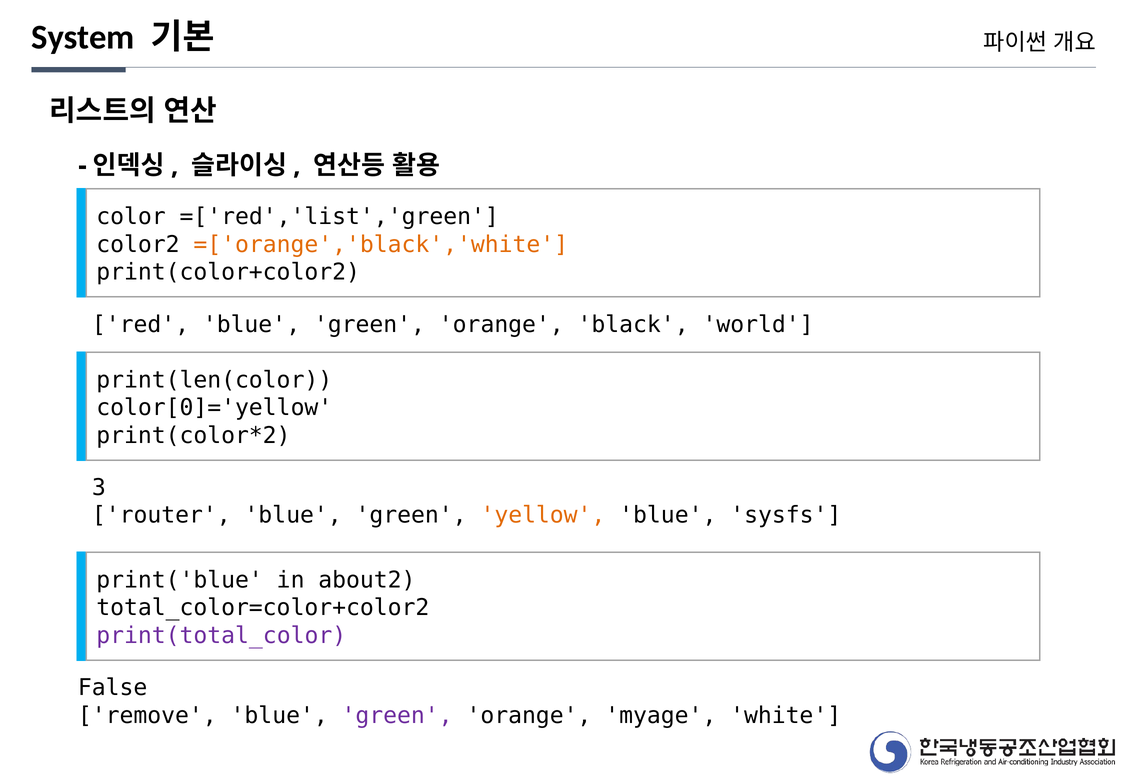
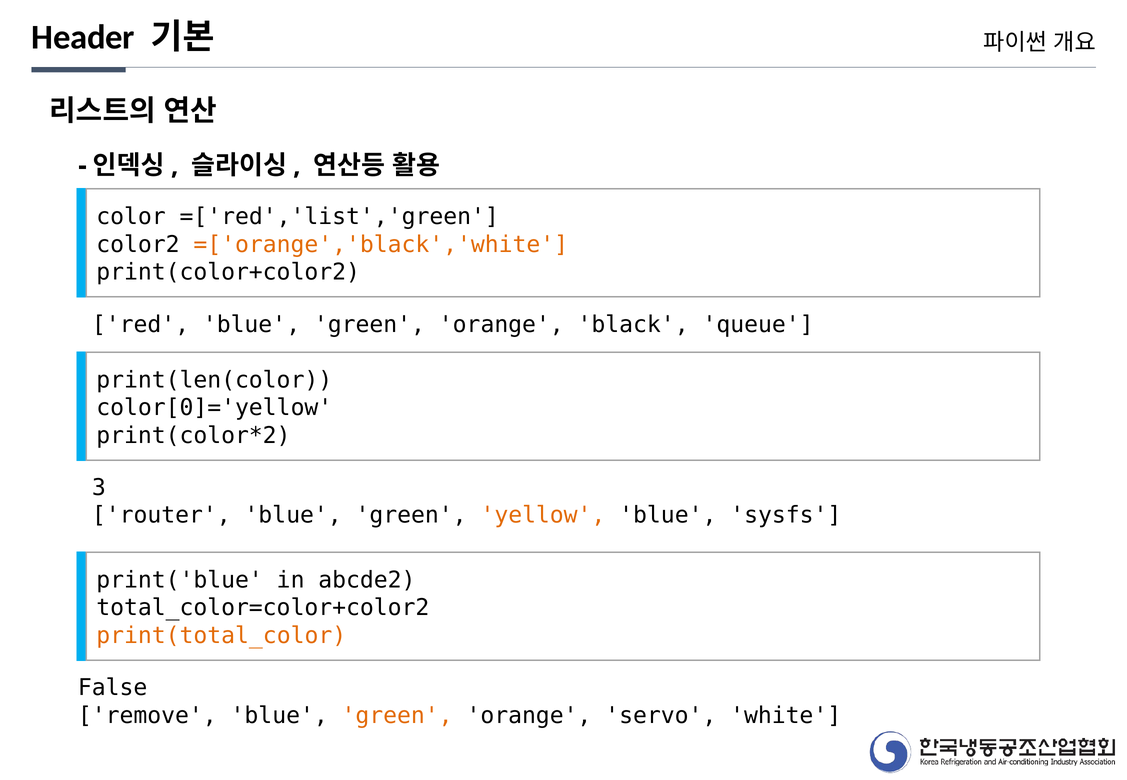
System: System -> Header
world: world -> queue
about2: about2 -> abcde2
print(total_color colour: purple -> orange
green at (397, 716) colour: purple -> orange
myage: myage -> servo
